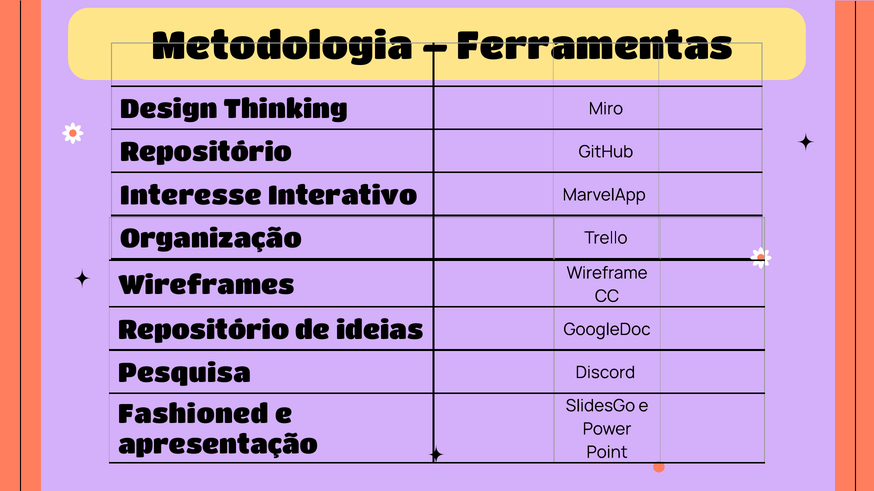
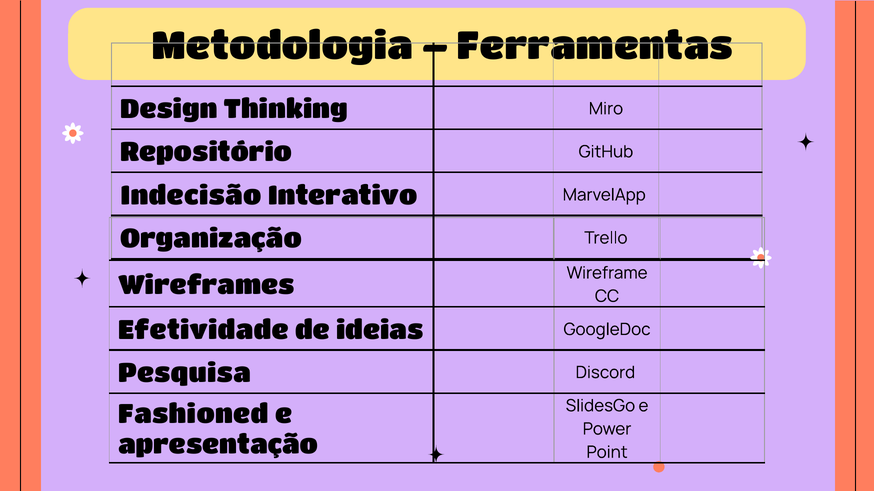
Interesse: Interesse -> Indecisão
Repositório at (204, 331): Repositório -> Efetividade
